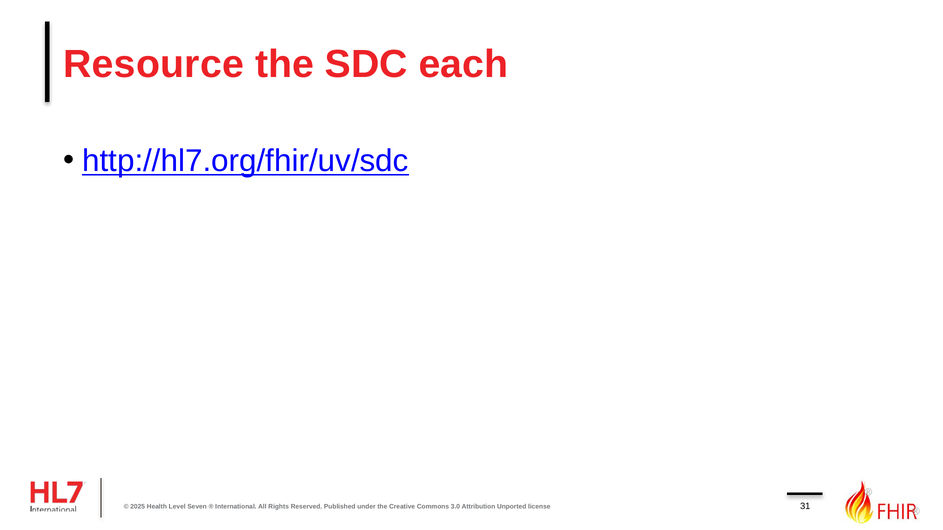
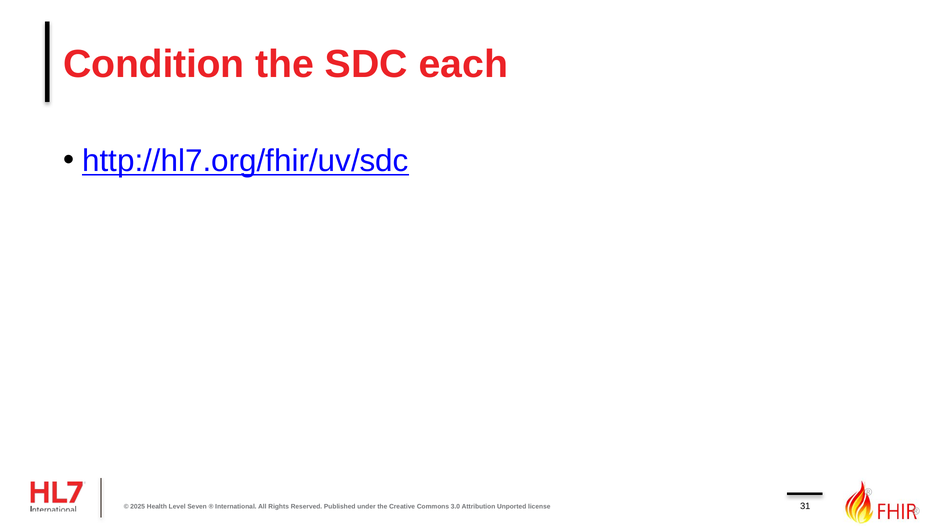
Resource: Resource -> Condition
